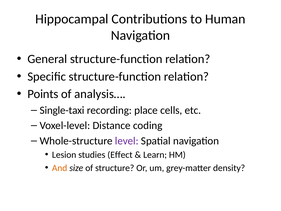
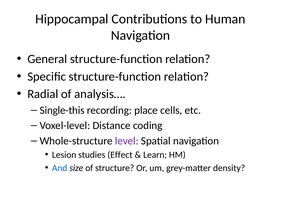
Points: Points -> Radial
Single-taxi: Single-taxi -> Single-this
And colour: orange -> blue
